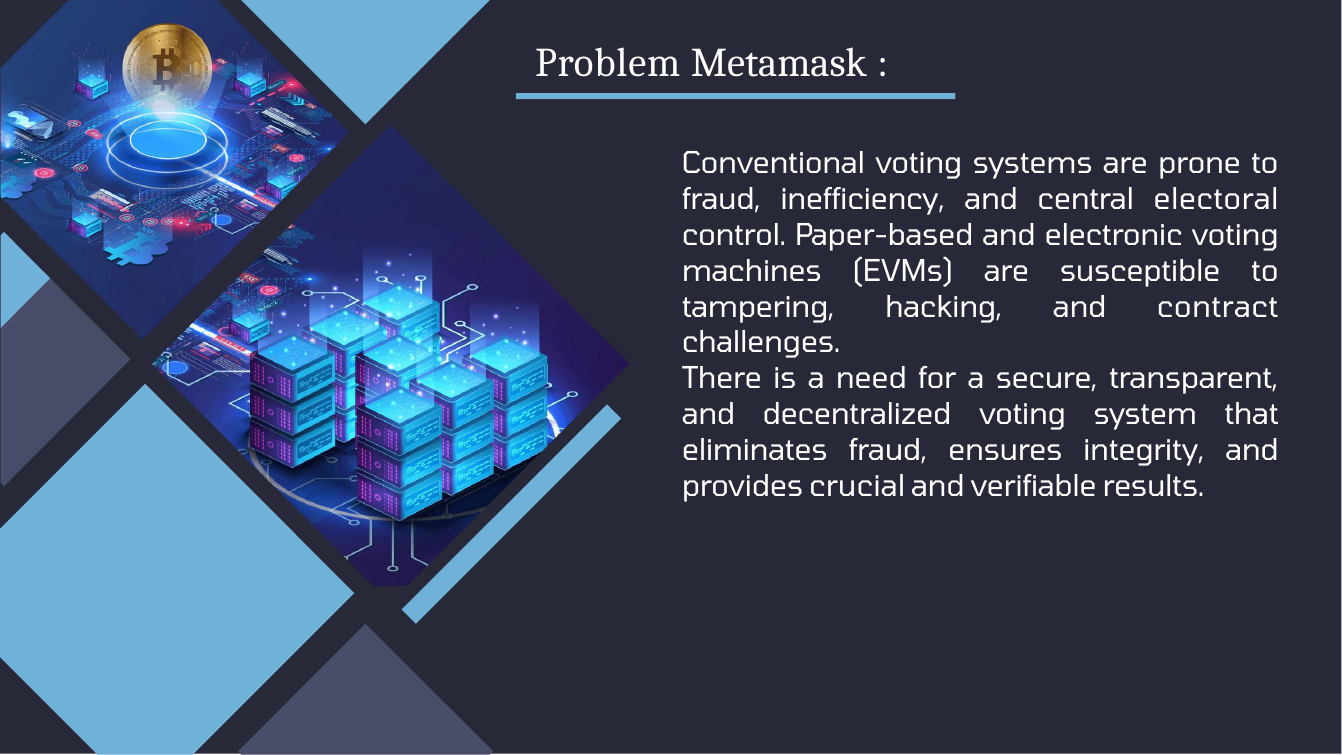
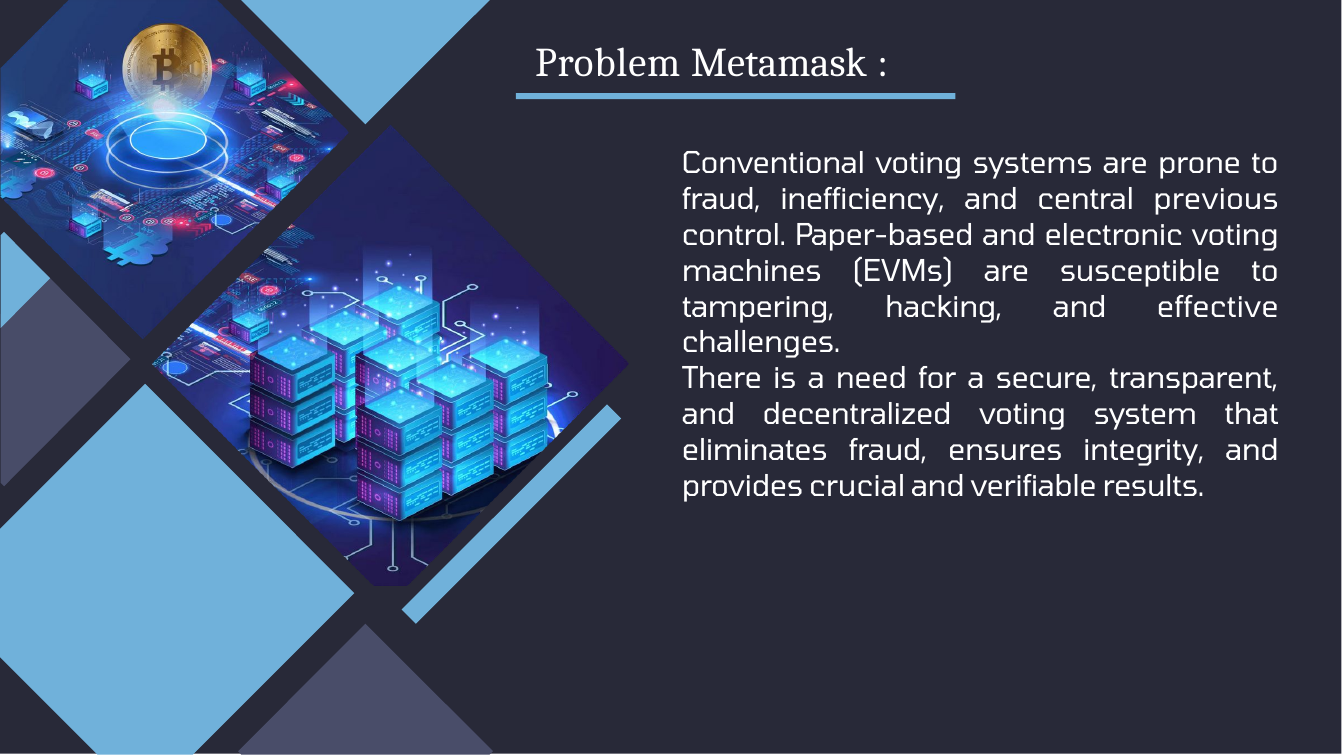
electoral: electoral -> previous
contract: contract -> effective
